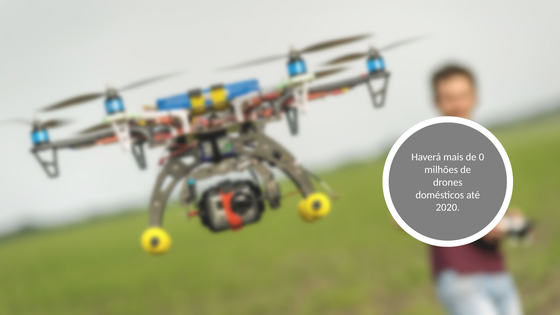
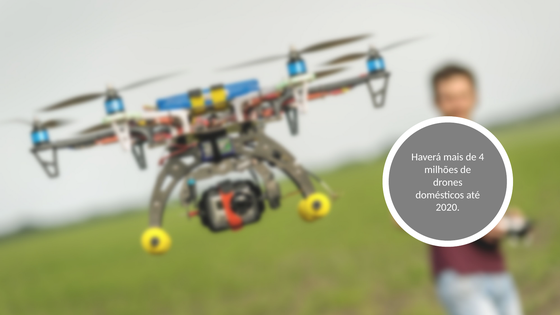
0: 0 -> 4
